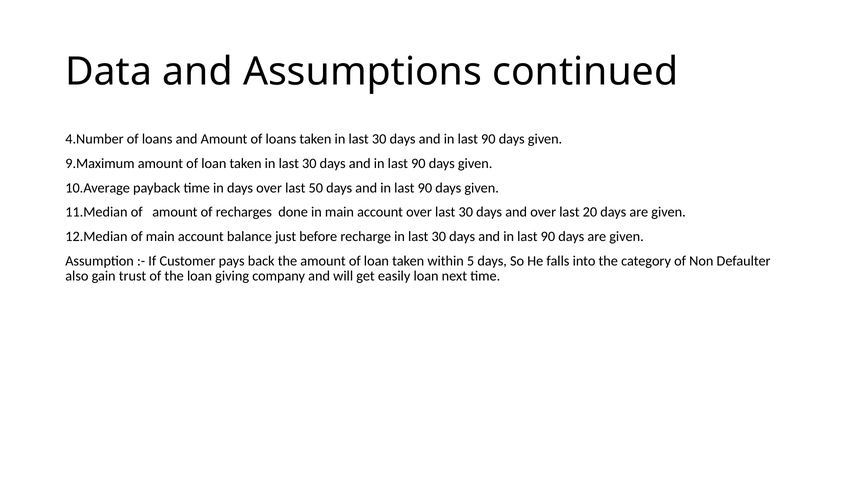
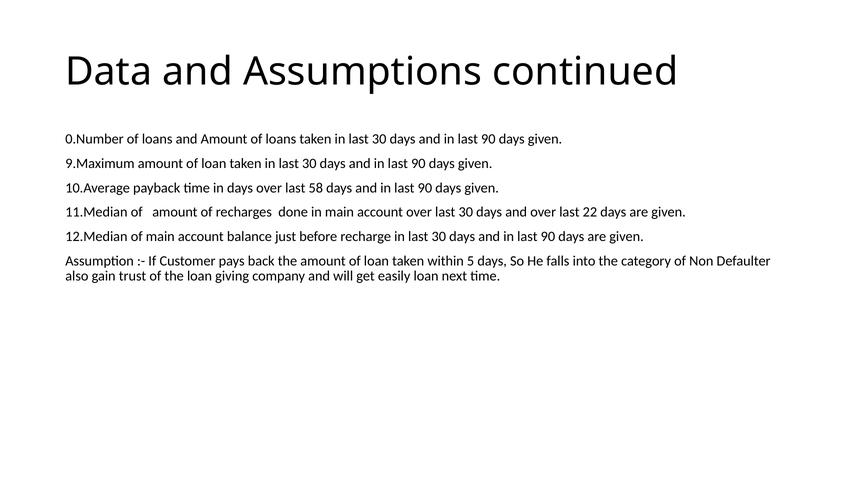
4.Number: 4.Number -> 0.Number
50: 50 -> 58
20: 20 -> 22
